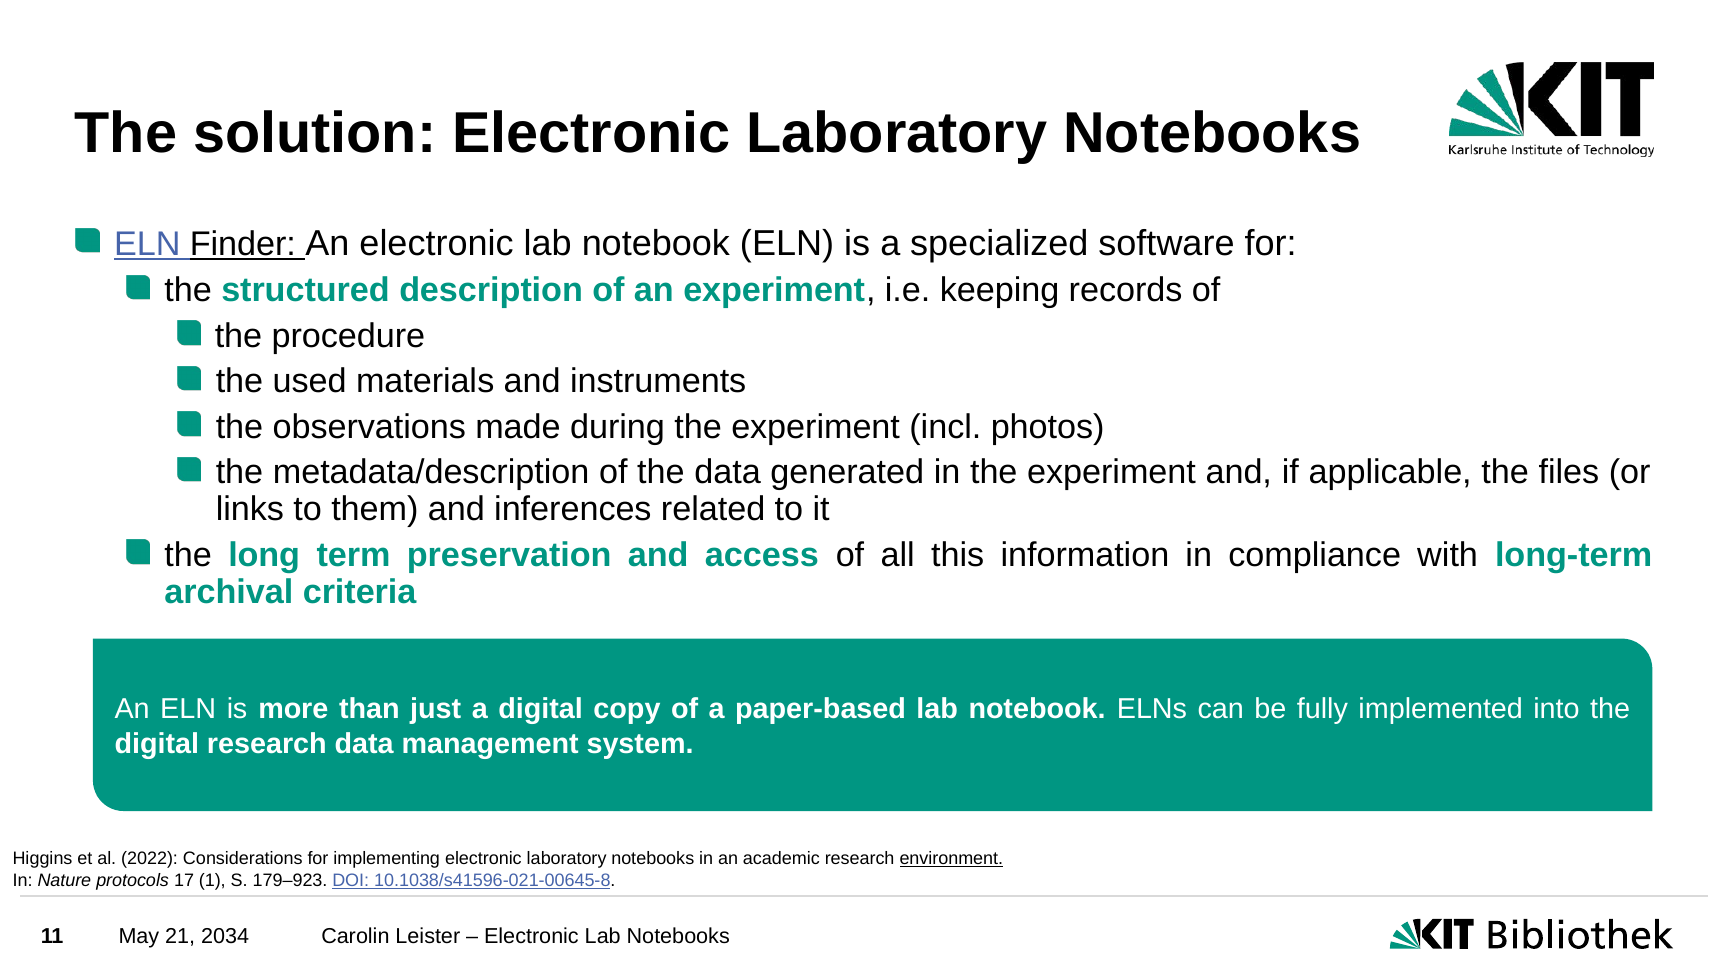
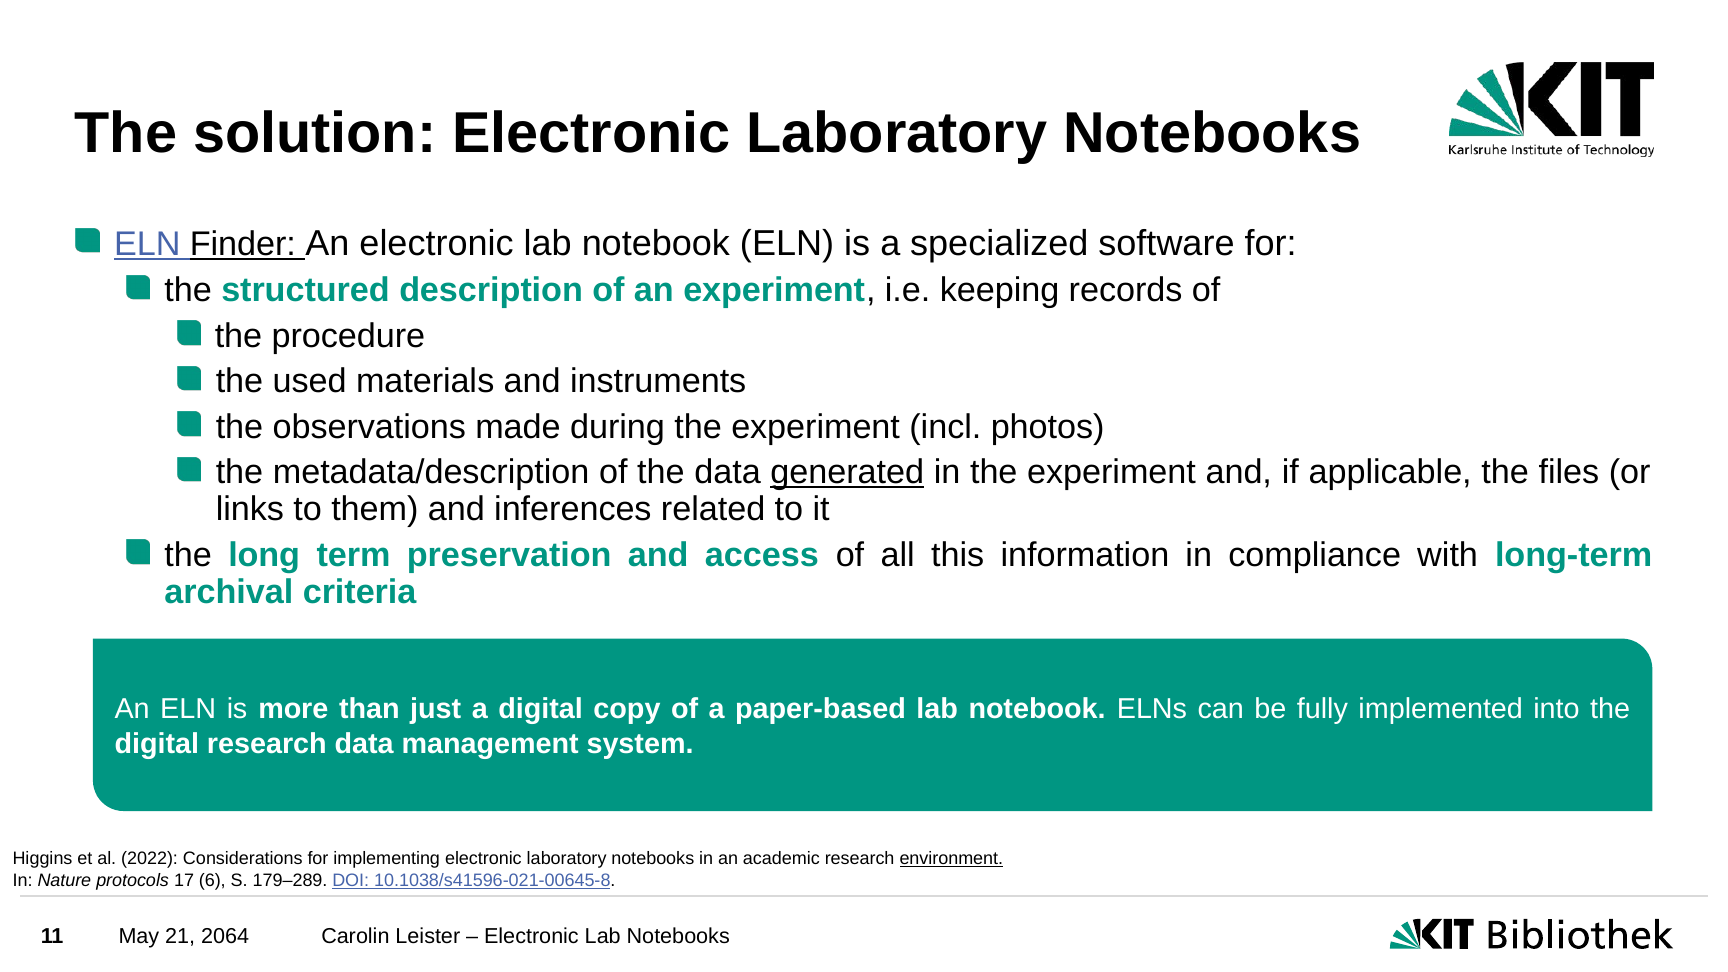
generated underline: none -> present
1: 1 -> 6
179–923: 179–923 -> 179–289
2034: 2034 -> 2064
